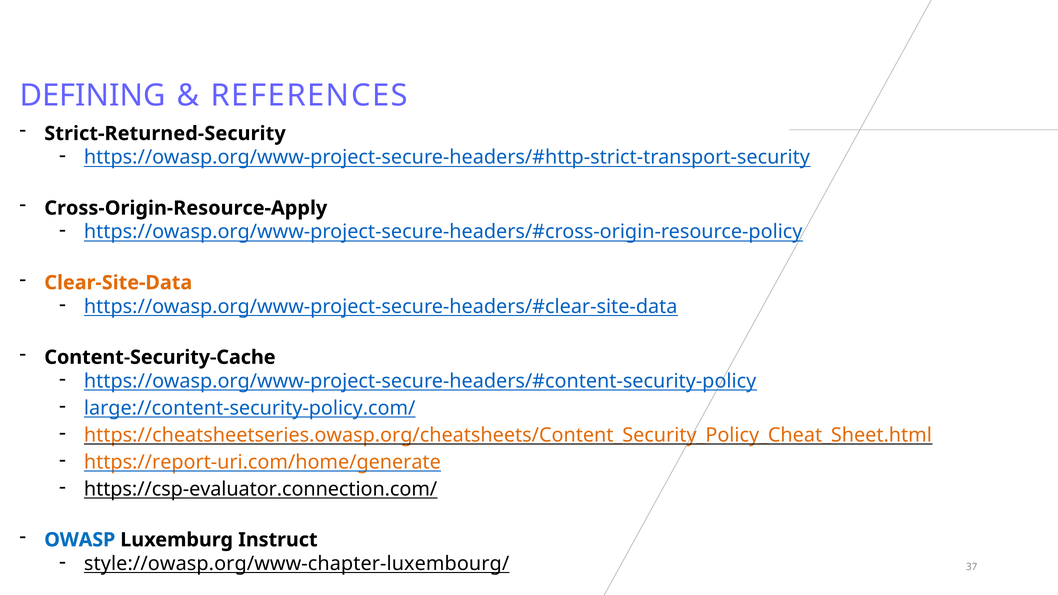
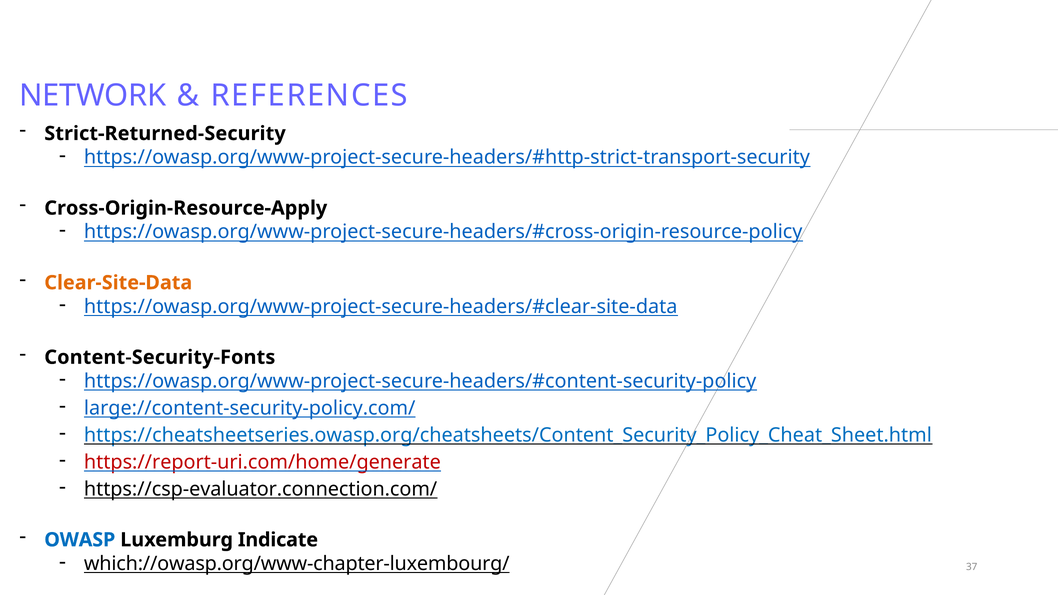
DEFINING: DEFINING -> NETWORK
Content-Security-Cache: Content-Security-Cache -> Content-Security-Fonts
https://cheatsheetseries.owasp.org/cheatsheets/Content_Security_Policy_Cheat_Sheet.html colour: orange -> blue
https://report-uri.com/home/generate colour: orange -> red
Instruct: Instruct -> Indicate
style://owasp.org/www-chapter-luxembourg/: style://owasp.org/www-chapter-luxembourg/ -> which://owasp.org/www-chapter-luxembourg/
